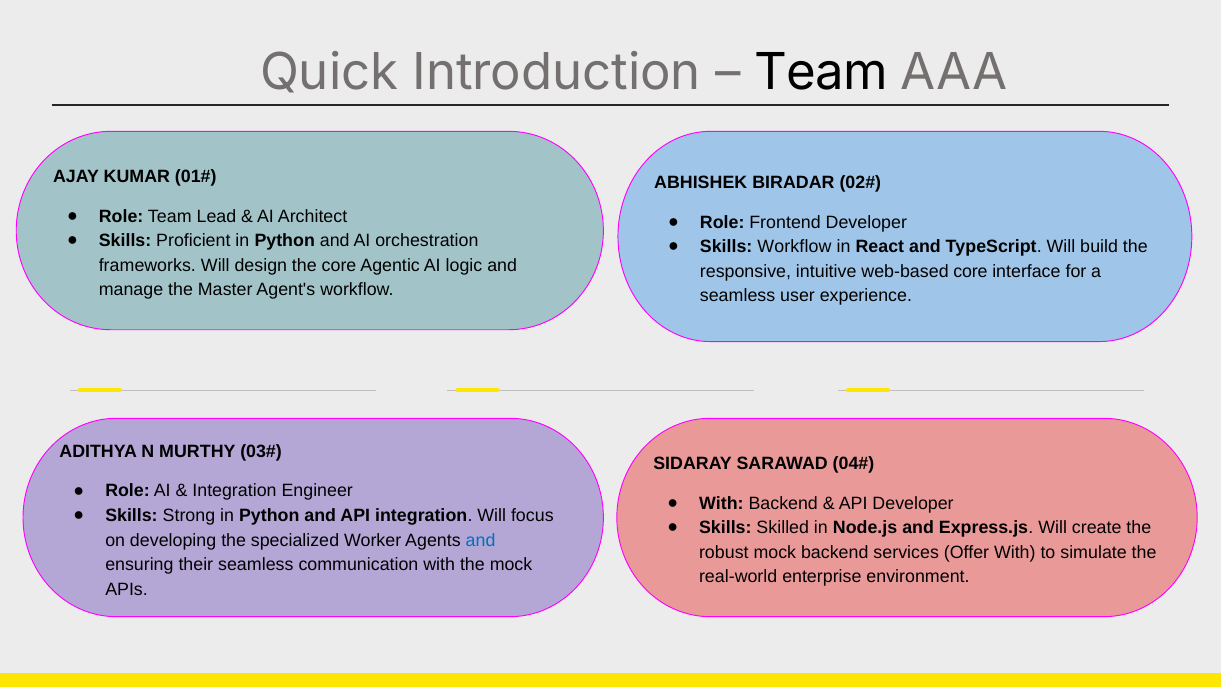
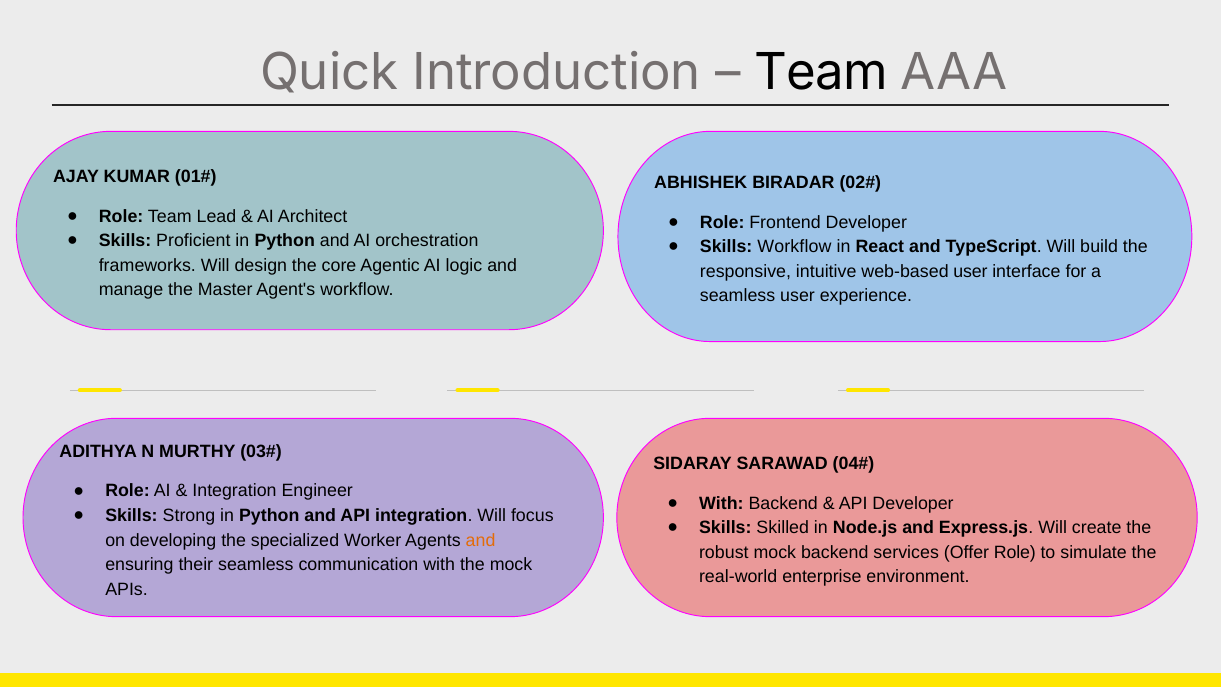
core at (970, 271): core -> user
and at (481, 540) colour: blue -> orange
Offer With: With -> Role
